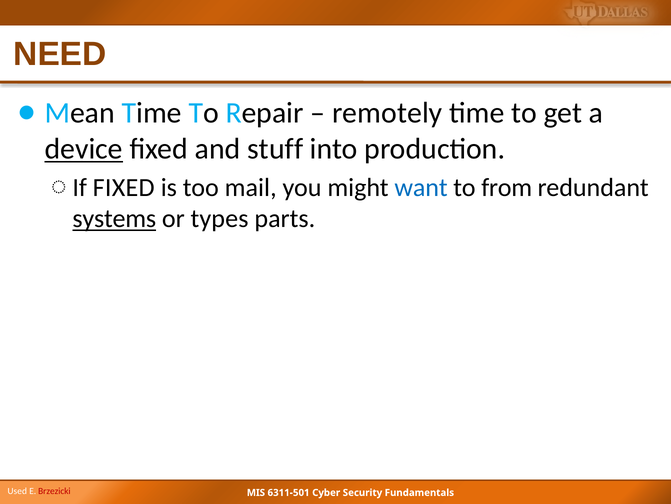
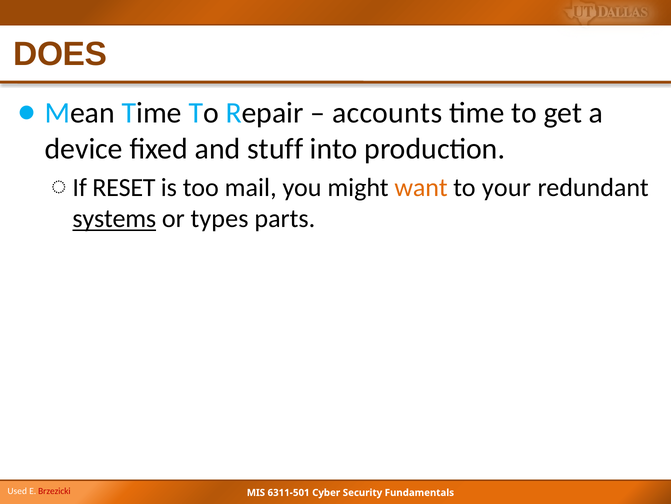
NEED: NEED -> DOES
remotely: remotely -> accounts
device underline: present -> none
If FIXED: FIXED -> RESET
want colour: blue -> orange
from: from -> your
